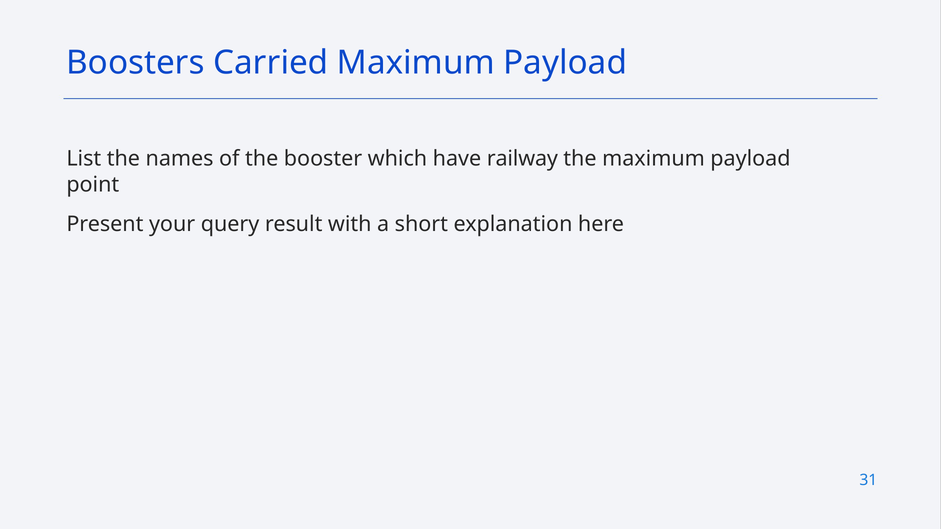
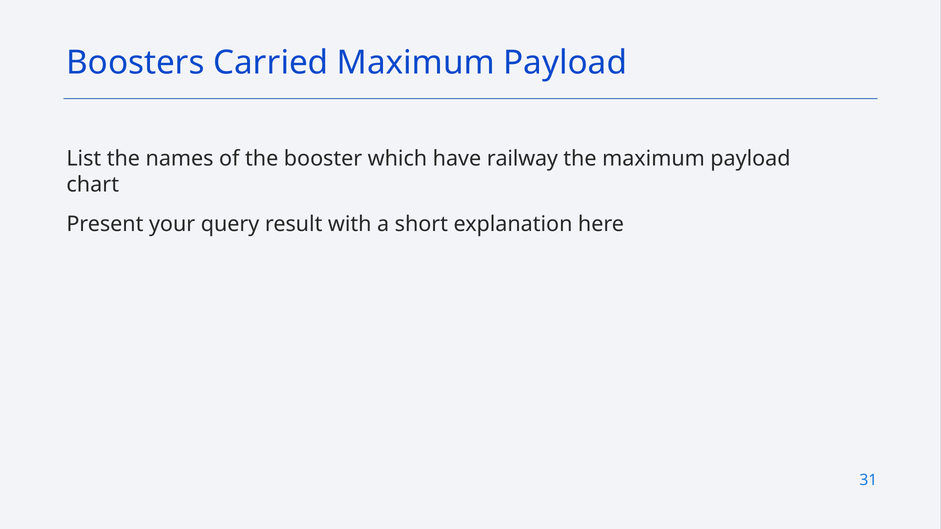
point: point -> chart
